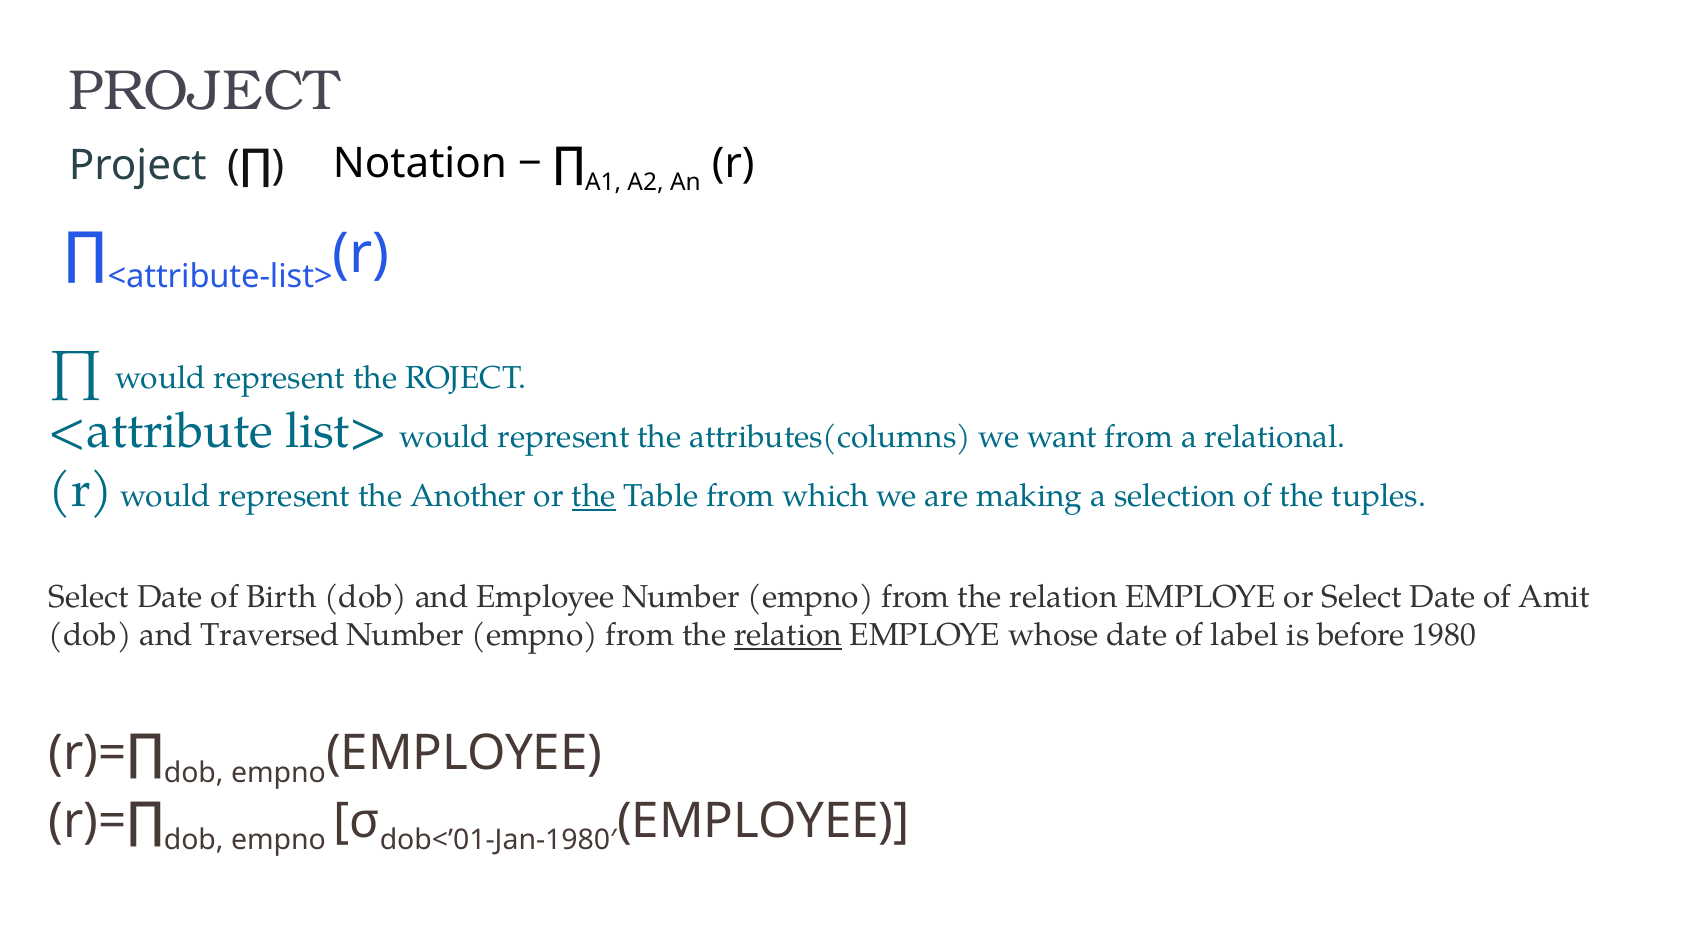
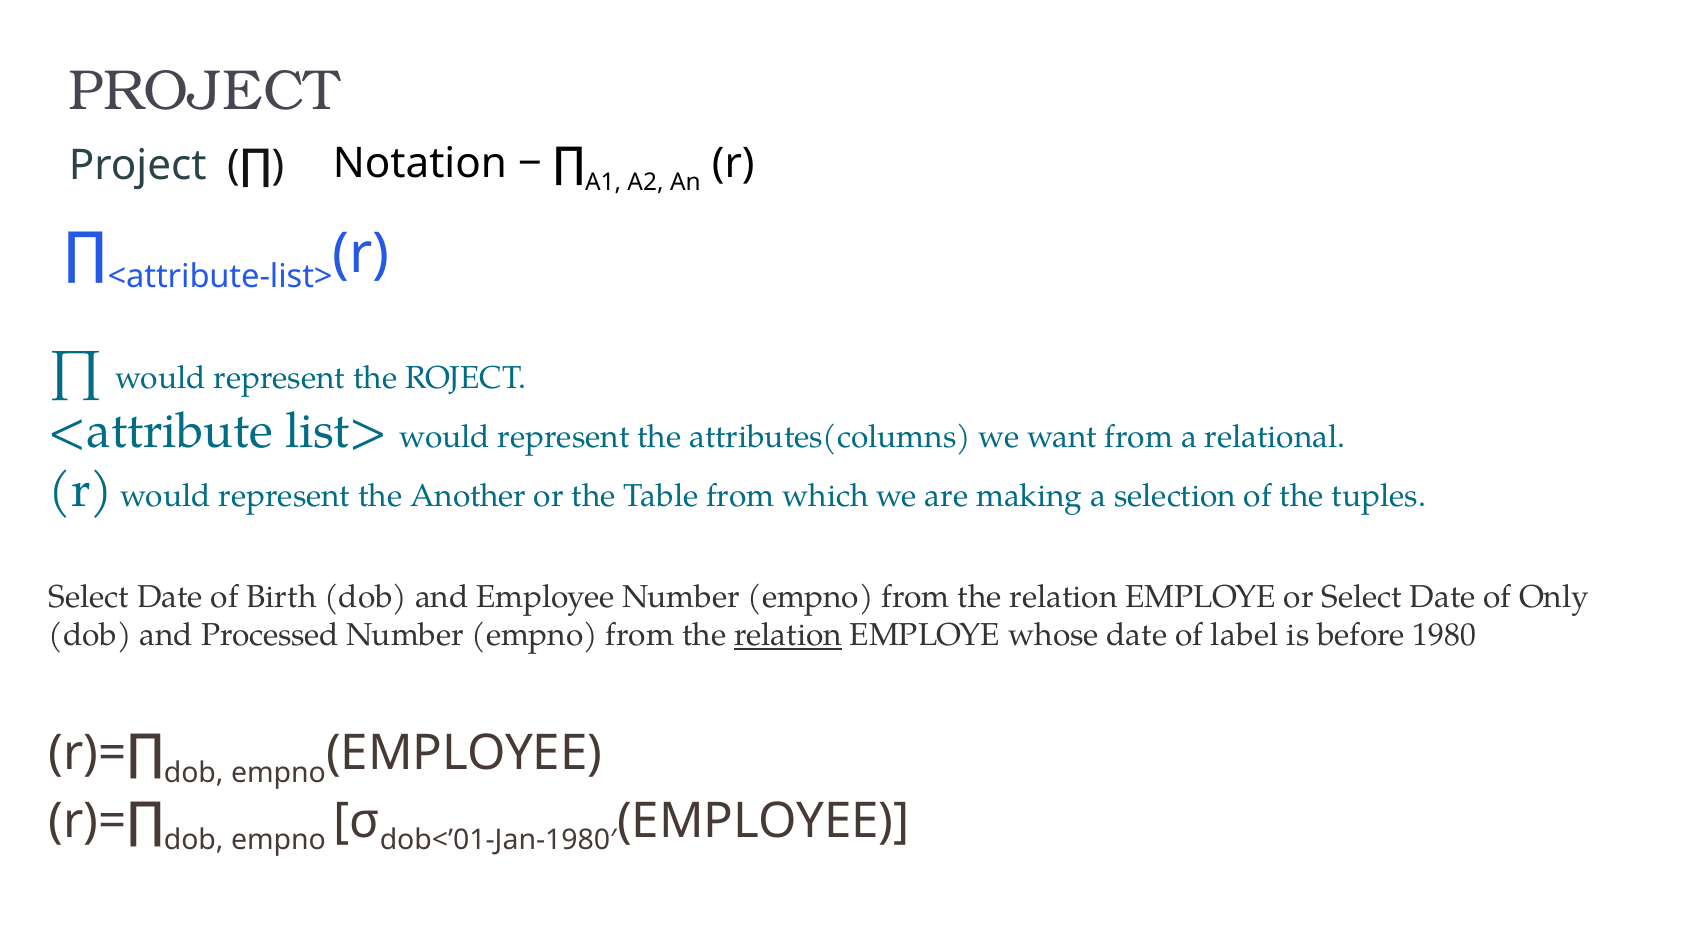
the at (594, 496) underline: present -> none
Amit: Amit -> Only
Traversed: Traversed -> Processed
